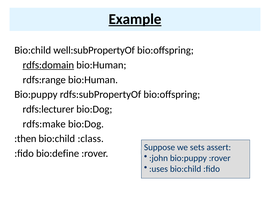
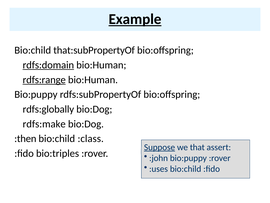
well:subPropertyOf: well:subPropertyOf -> that:subPropertyOf
rdfs:range underline: none -> present
rdfs:lecturer: rdfs:lecturer -> rdfs:globally
Suppose underline: none -> present
sets: sets -> that
bio:define: bio:define -> bio:triples
